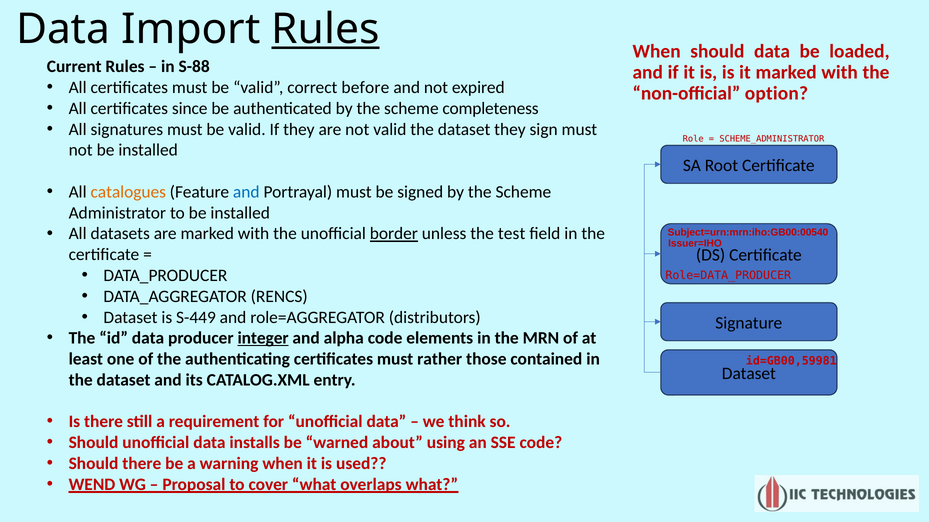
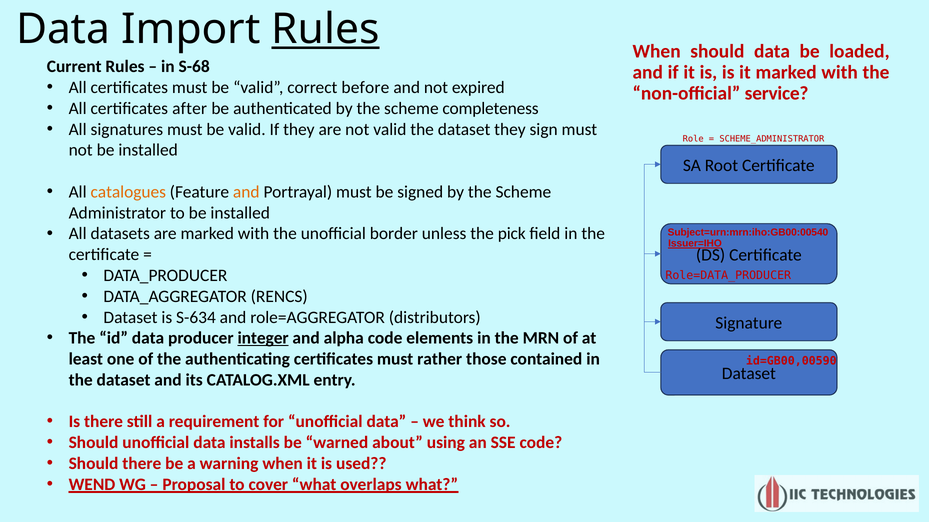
S-88: S-88 -> S-68
option: option -> service
since: since -> after
and at (246, 192) colour: blue -> orange
border underline: present -> none
test: test -> pick
Issuer=IHO underline: none -> present
S-449: S-449 -> S-634
id=GB00,59981: id=GB00,59981 -> id=GB00,00590
